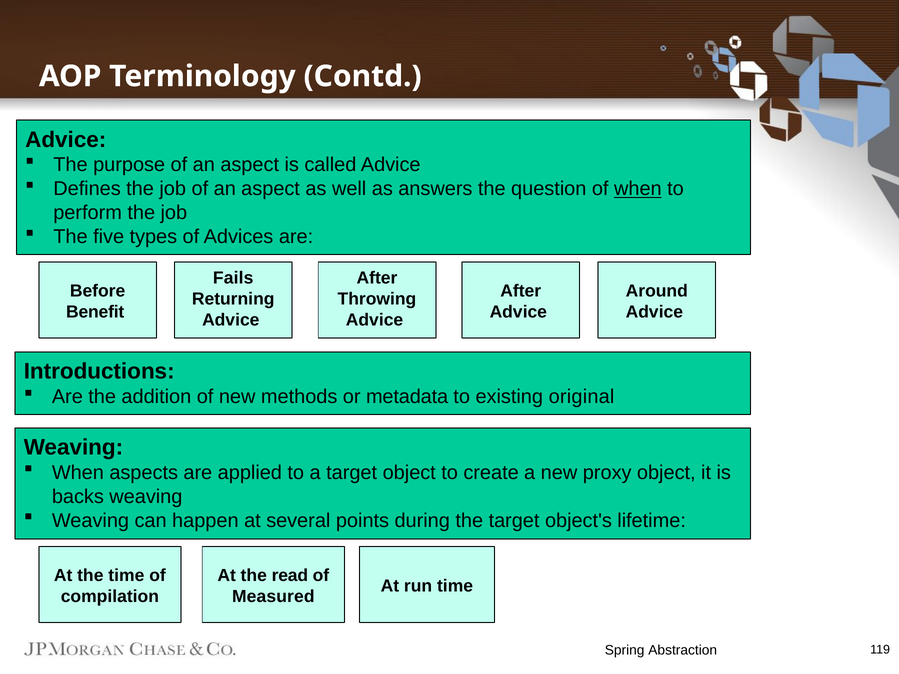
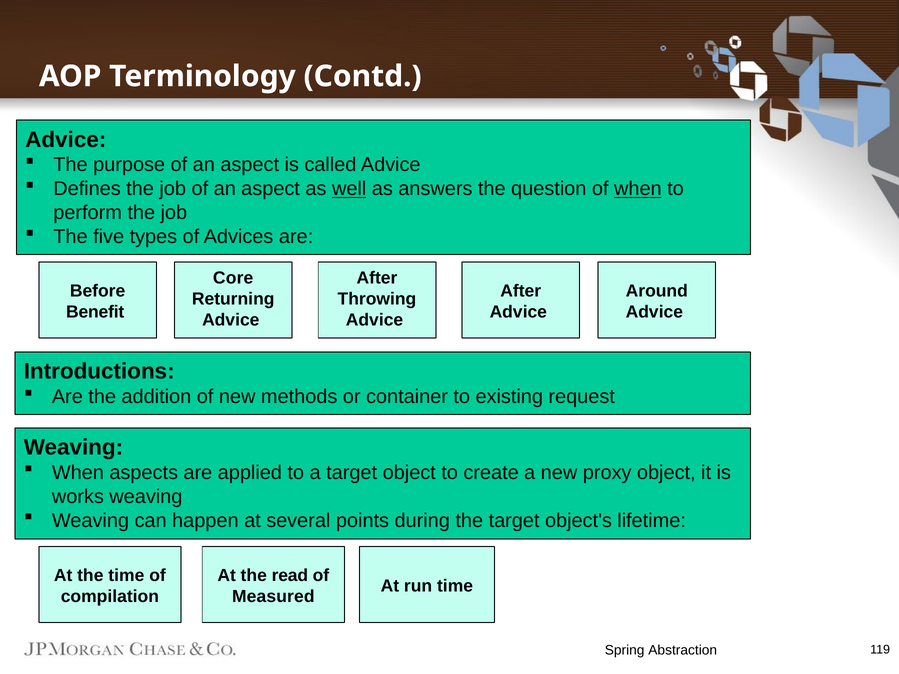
well underline: none -> present
Fails: Fails -> Core
metadata: metadata -> container
original: original -> request
backs: backs -> works
